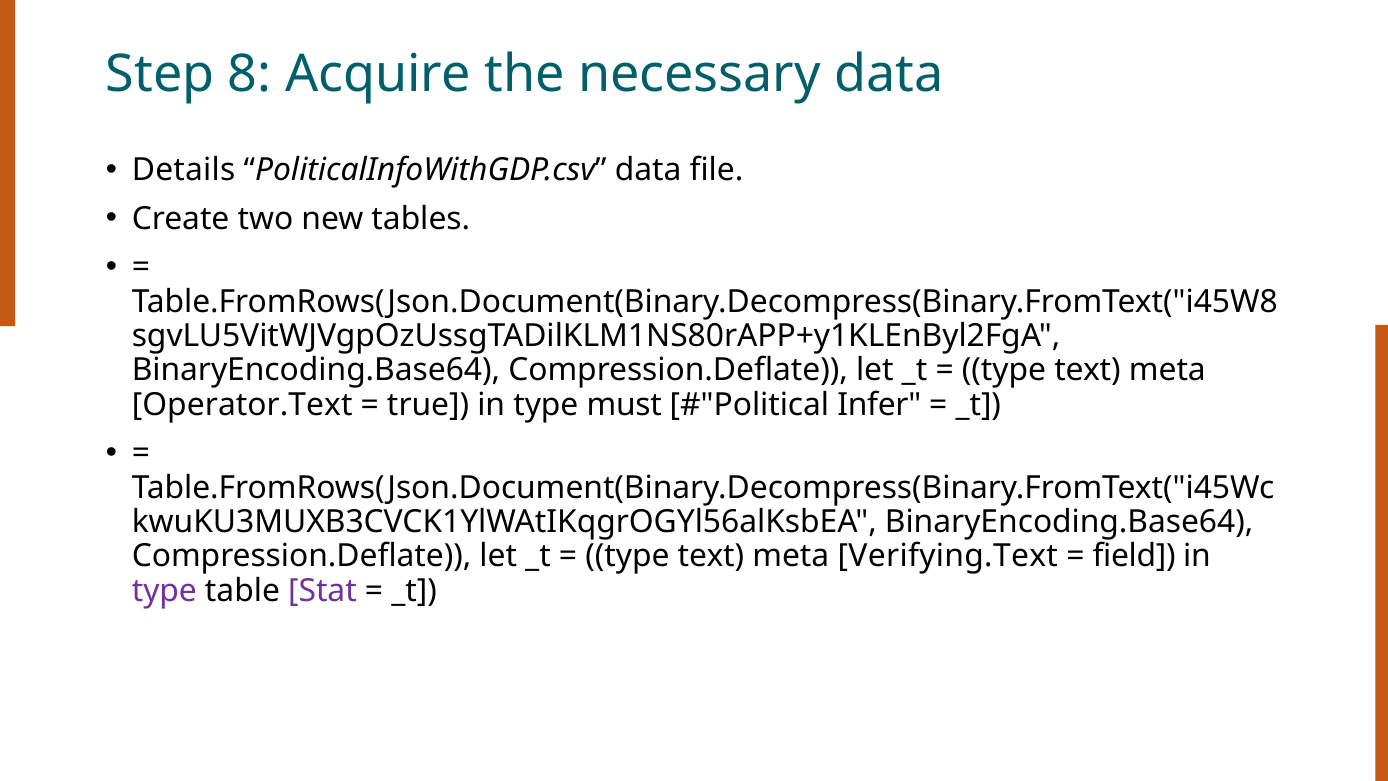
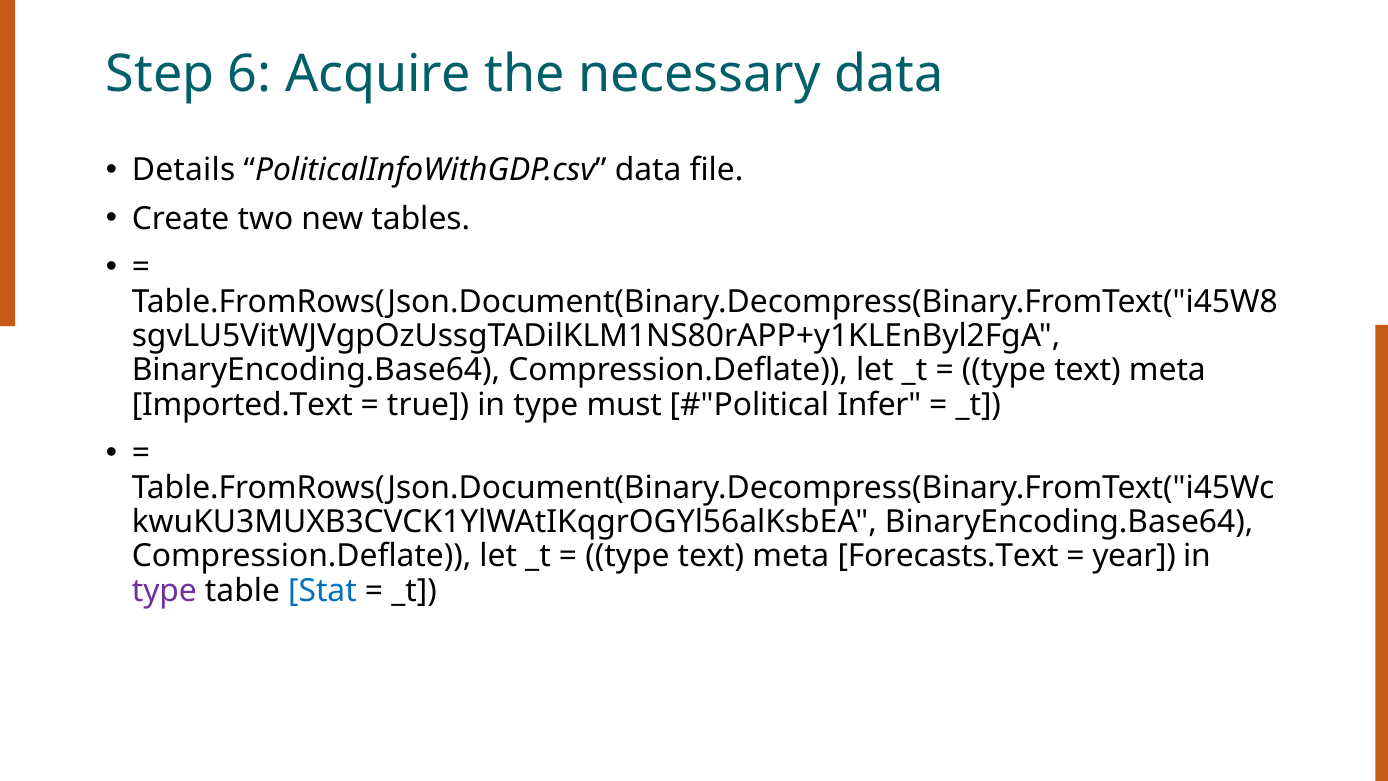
8: 8 -> 6
Operator.Text: Operator.Text -> Imported.Text
Verifying.Text: Verifying.Text -> Forecasts.Text
field: field -> year
Stat colour: purple -> blue
